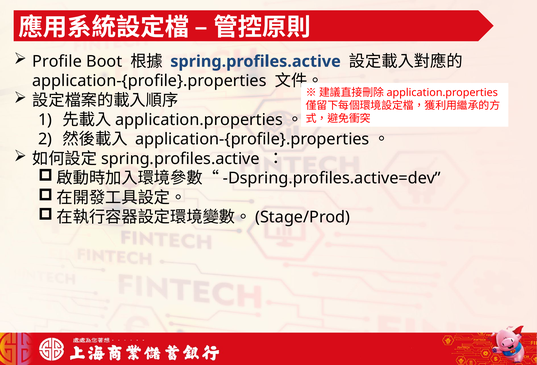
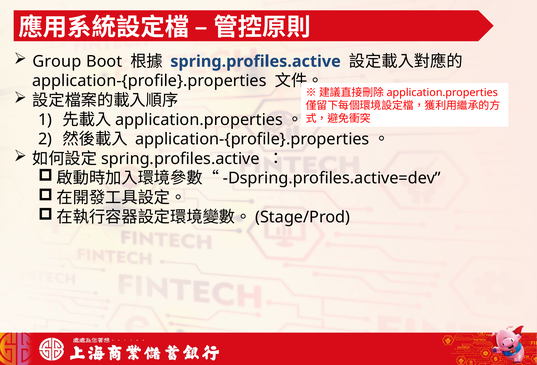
Profile: Profile -> Group
